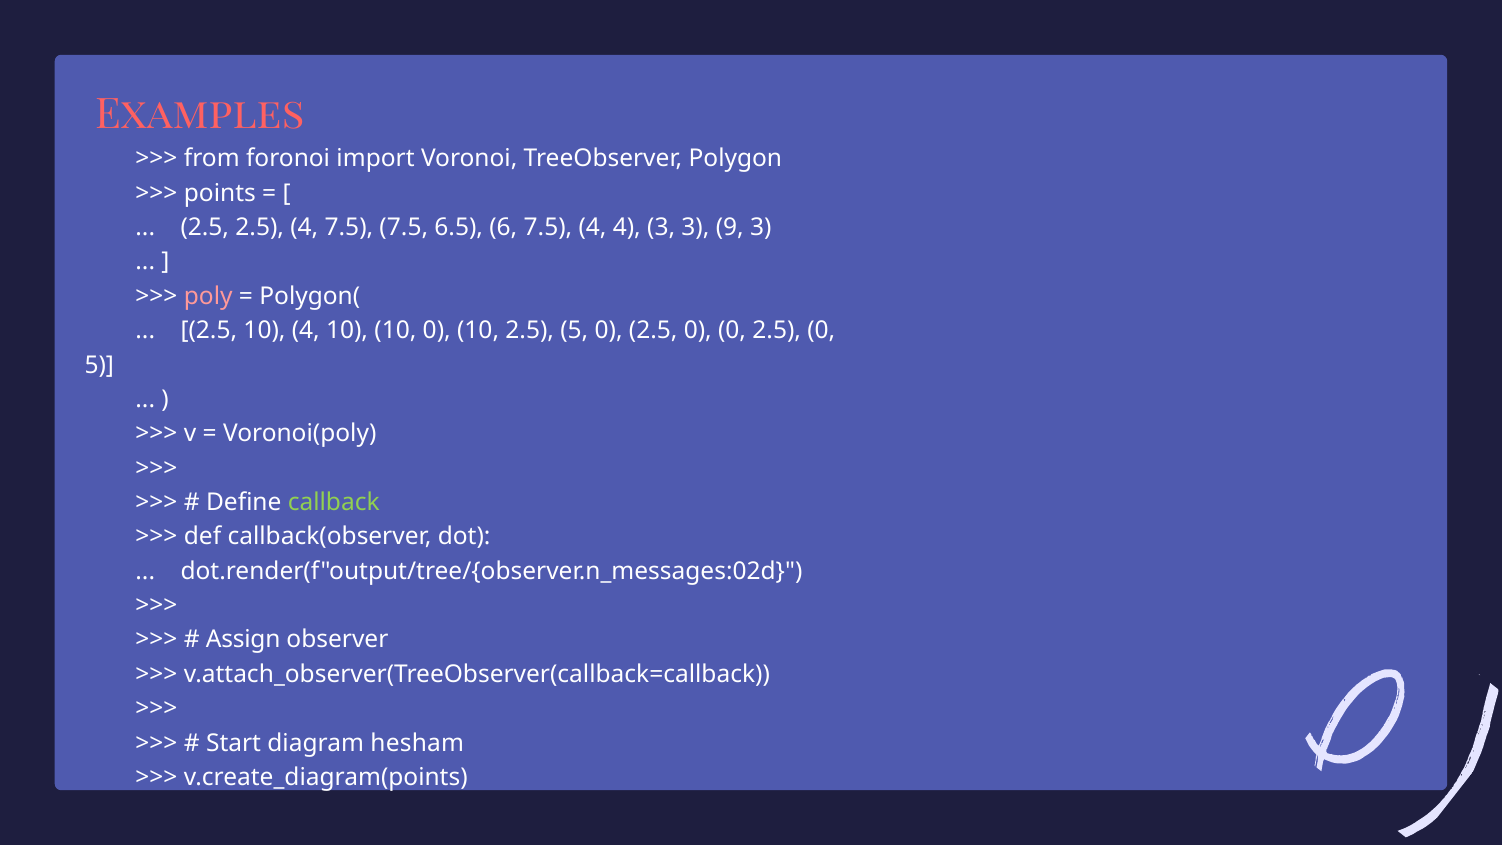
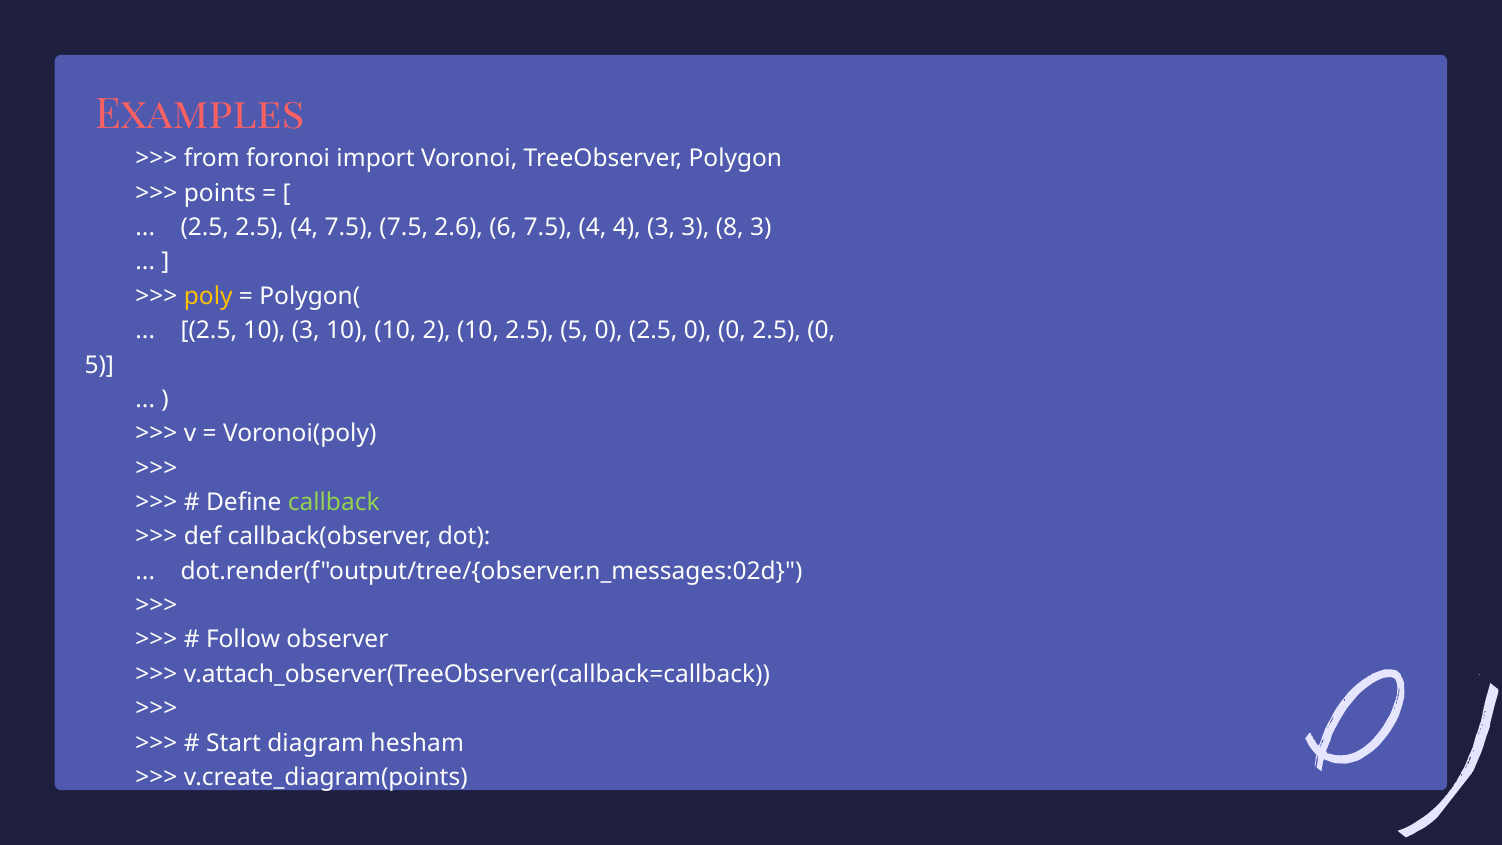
6.5: 6.5 -> 2.6
9: 9 -> 8
poly colour: pink -> yellow
10 4: 4 -> 3
10 0: 0 -> 2
Assign: Assign -> Follow
